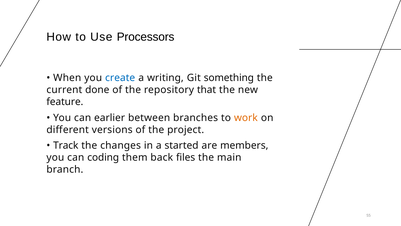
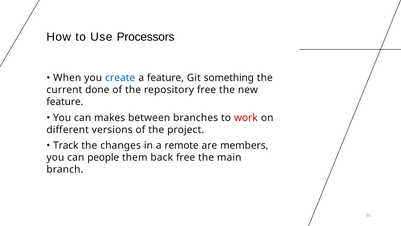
a writing: writing -> feature
repository that: that -> free
earlier: earlier -> makes
work colour: orange -> red
started: started -> remote
coding: coding -> people
back files: files -> free
